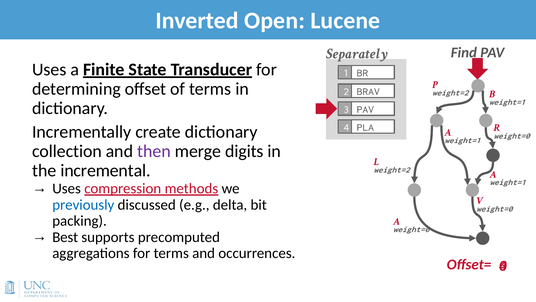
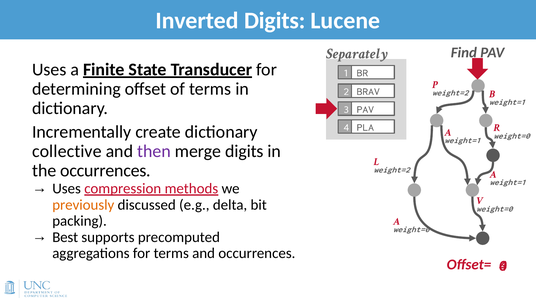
Inverted Open: Open -> Digits
collection: collection -> collective
the incremental: incremental -> occurrences
previously colour: blue -> orange
